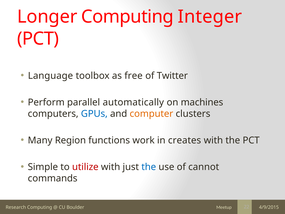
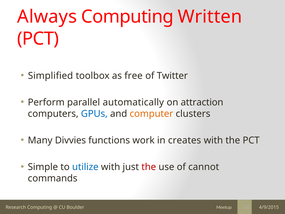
Longer: Longer -> Always
Integer: Integer -> Written
Language: Language -> Simplified
machines: machines -> attraction
Region: Region -> Divvies
utilize colour: red -> blue
the at (149, 167) colour: blue -> red
